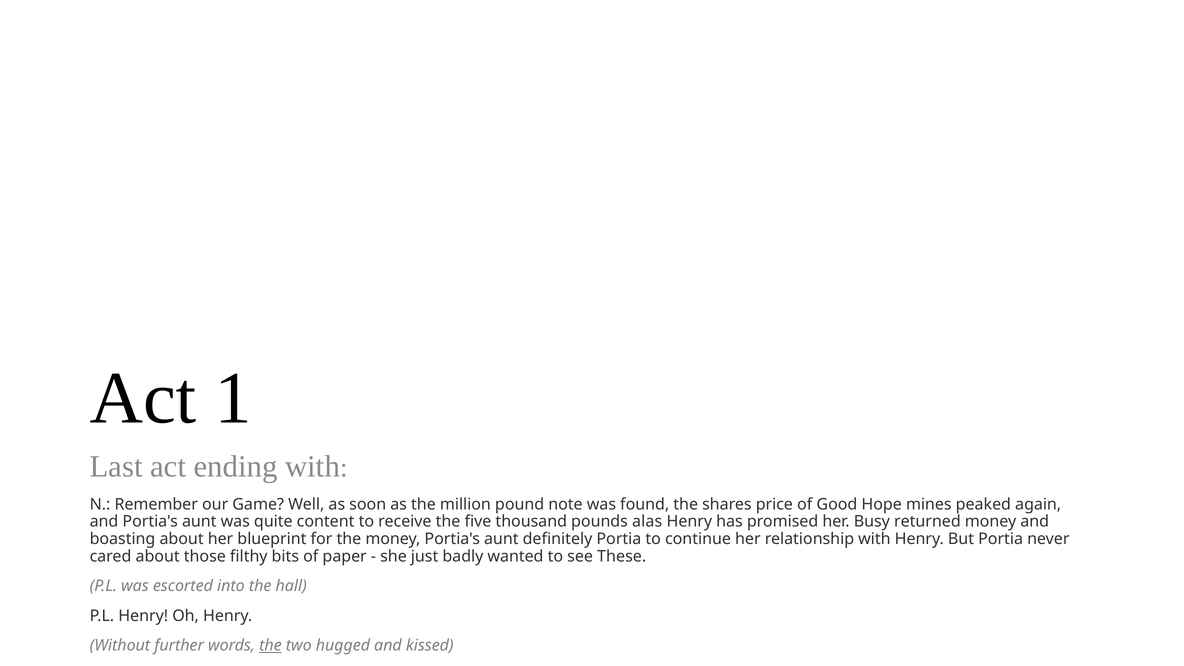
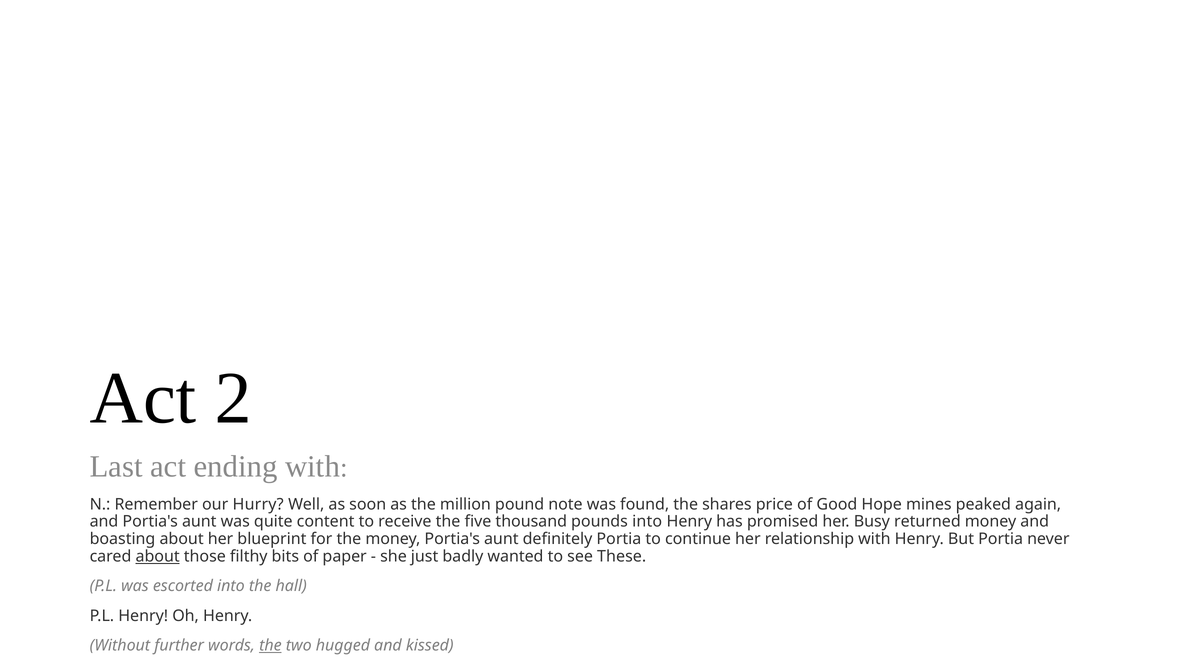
1: 1 -> 2
Game: Game -> Hurry
pounds alas: alas -> into
about at (158, 556) underline: none -> present
